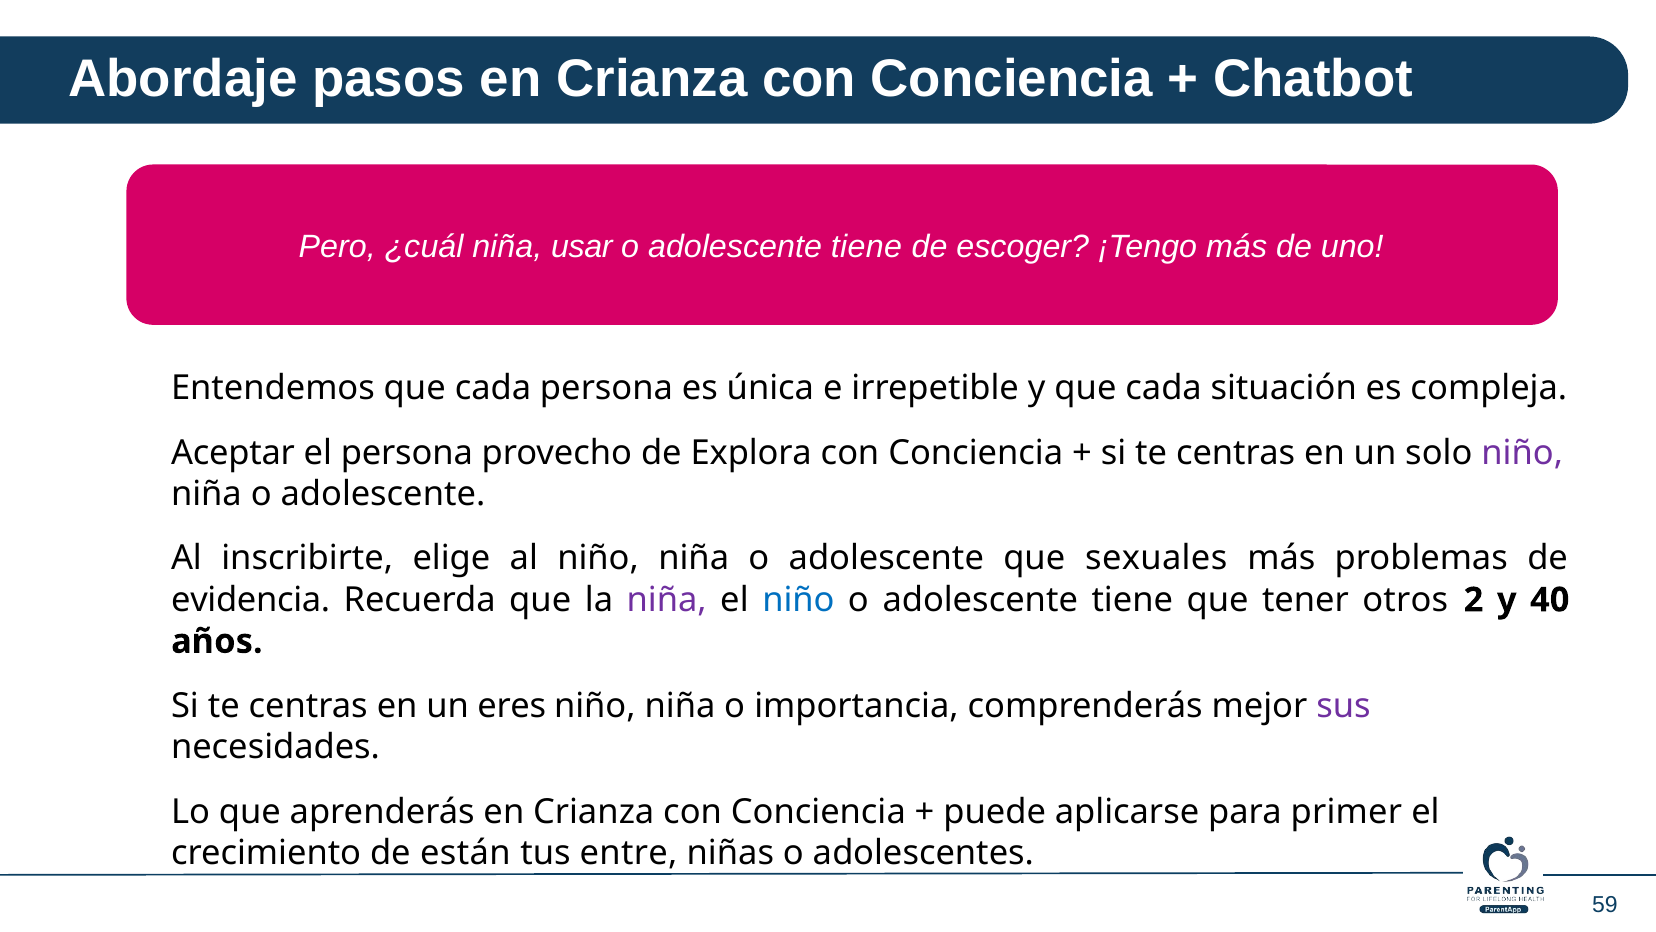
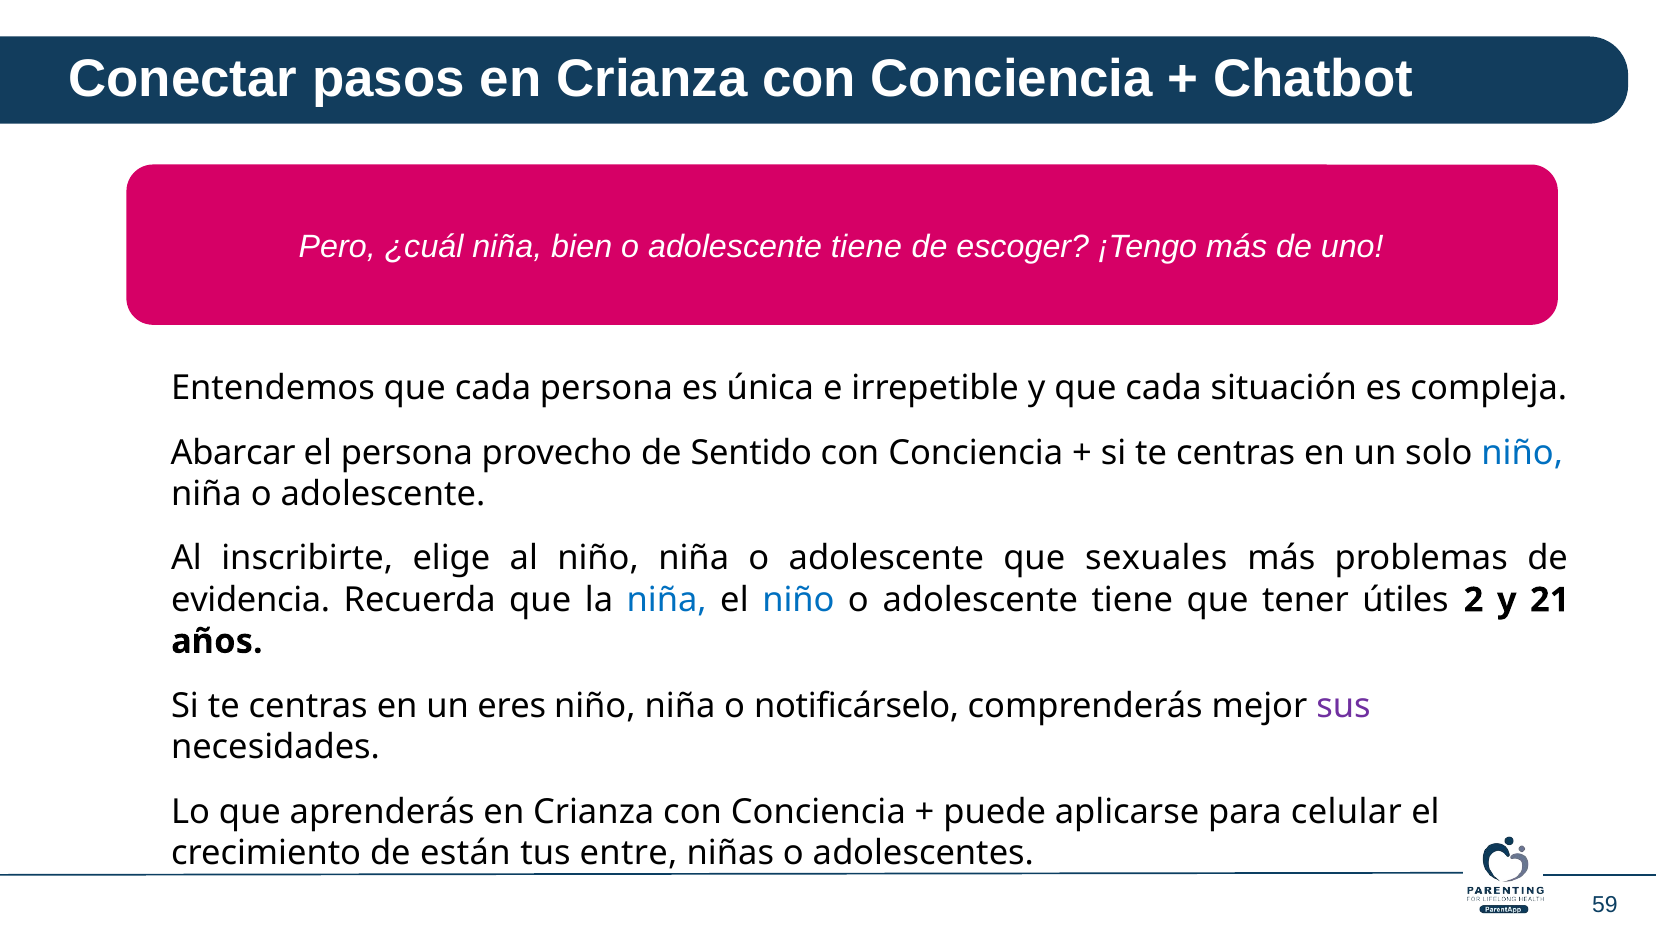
Abordaje: Abordaje -> Conectar
usar: usar -> bien
Aceptar: Aceptar -> Abarcar
Explora: Explora -> Sentido
niño at (1522, 452) colour: purple -> blue
niña at (667, 600) colour: purple -> blue
otros: otros -> útiles
40: 40 -> 21
importancia: importancia -> notificárselo
primer: primer -> celular
